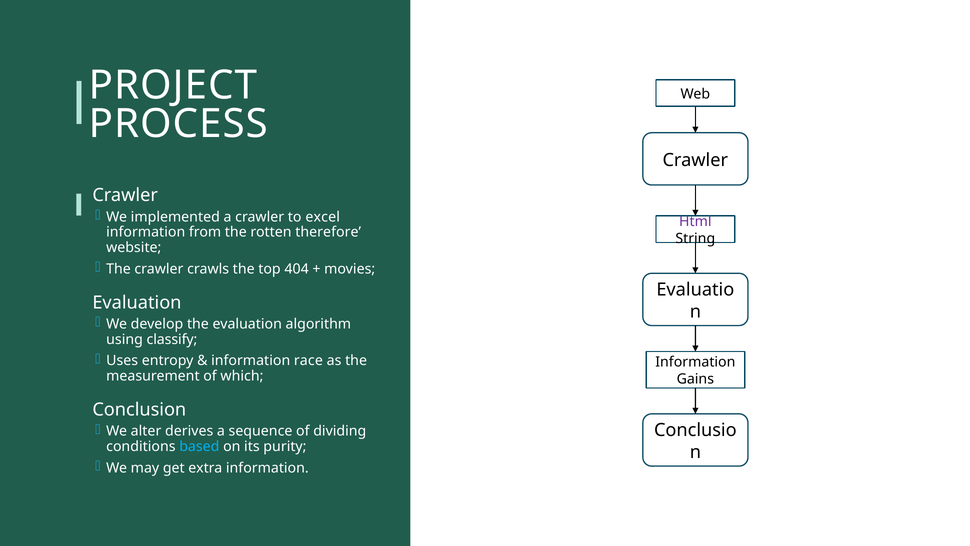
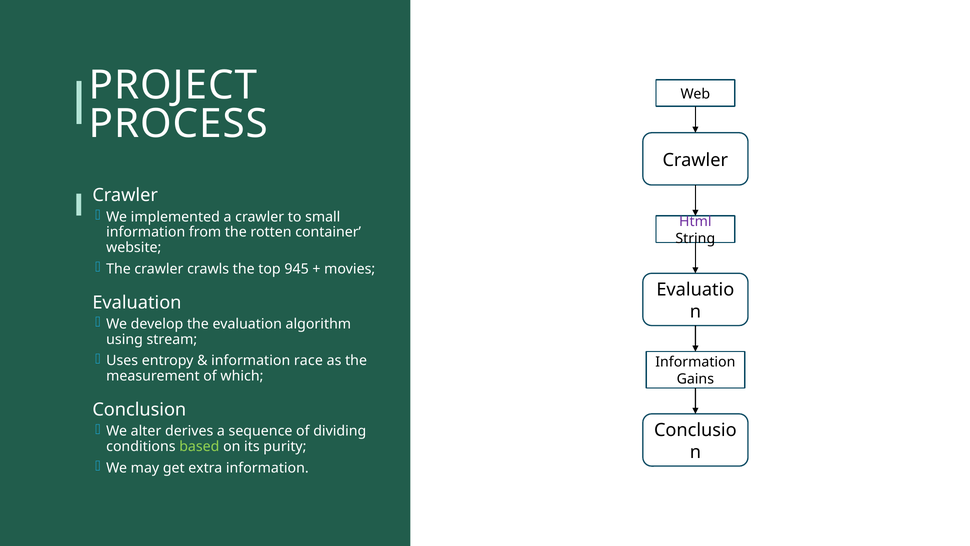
excel: excel -> small
therefore: therefore -> container
404: 404 -> 945
classify: classify -> stream
based colour: light blue -> light green
